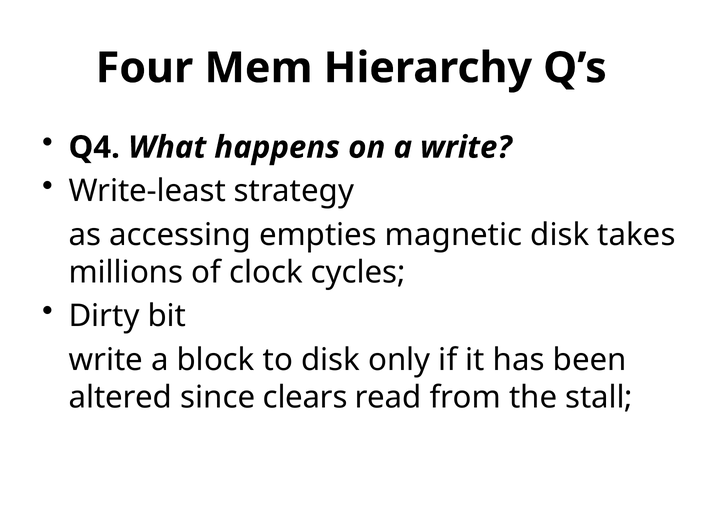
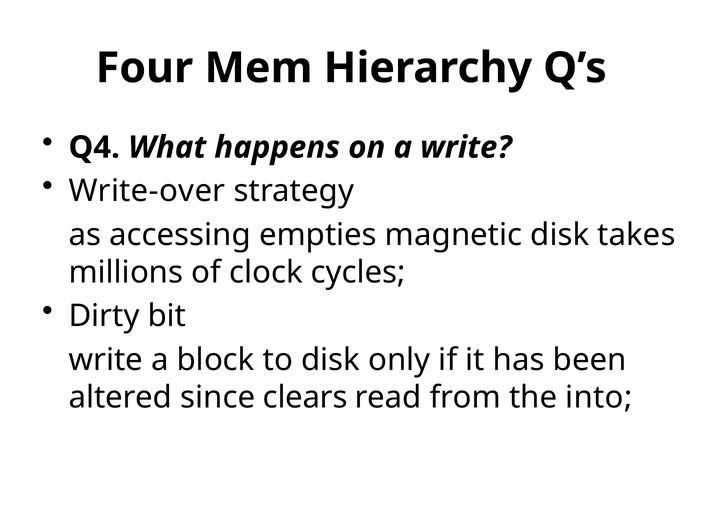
Write-least: Write-least -> Write-over
stall: stall -> into
